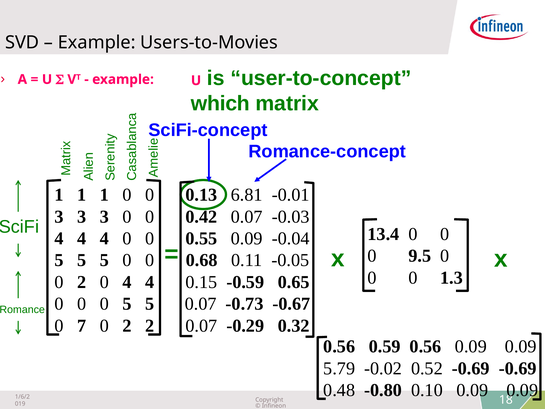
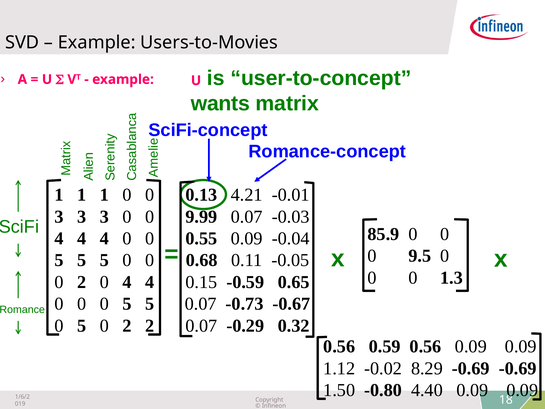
which: which -> wants
6.81: 6.81 -> 4.21
0.42: 0.42 -> 9.99
13.4: 13.4 -> 85.9
7 at (82, 326): 7 -> 5
5.79: 5.79 -> 1.12
0.52: 0.52 -> 8.29
0.48: 0.48 -> 1.50
0.10: 0.10 -> 4.40
